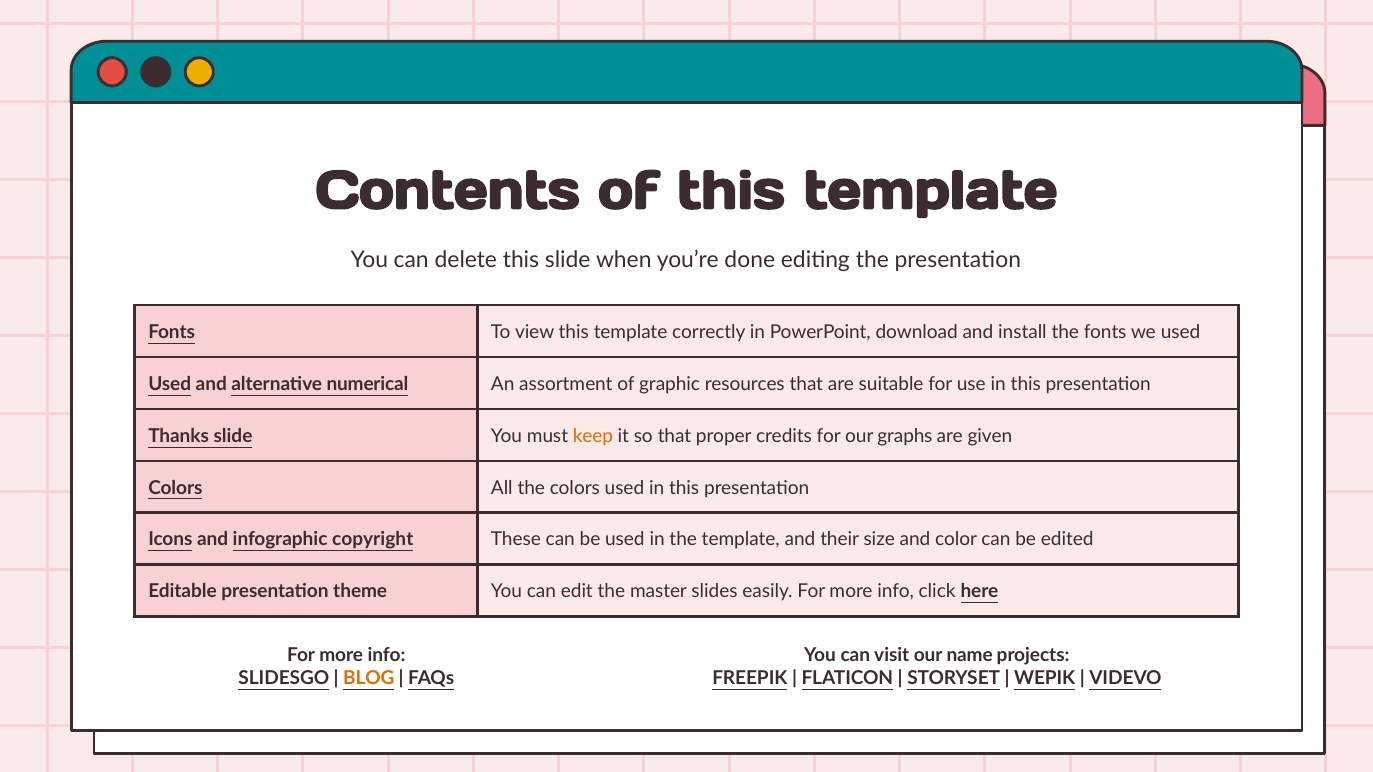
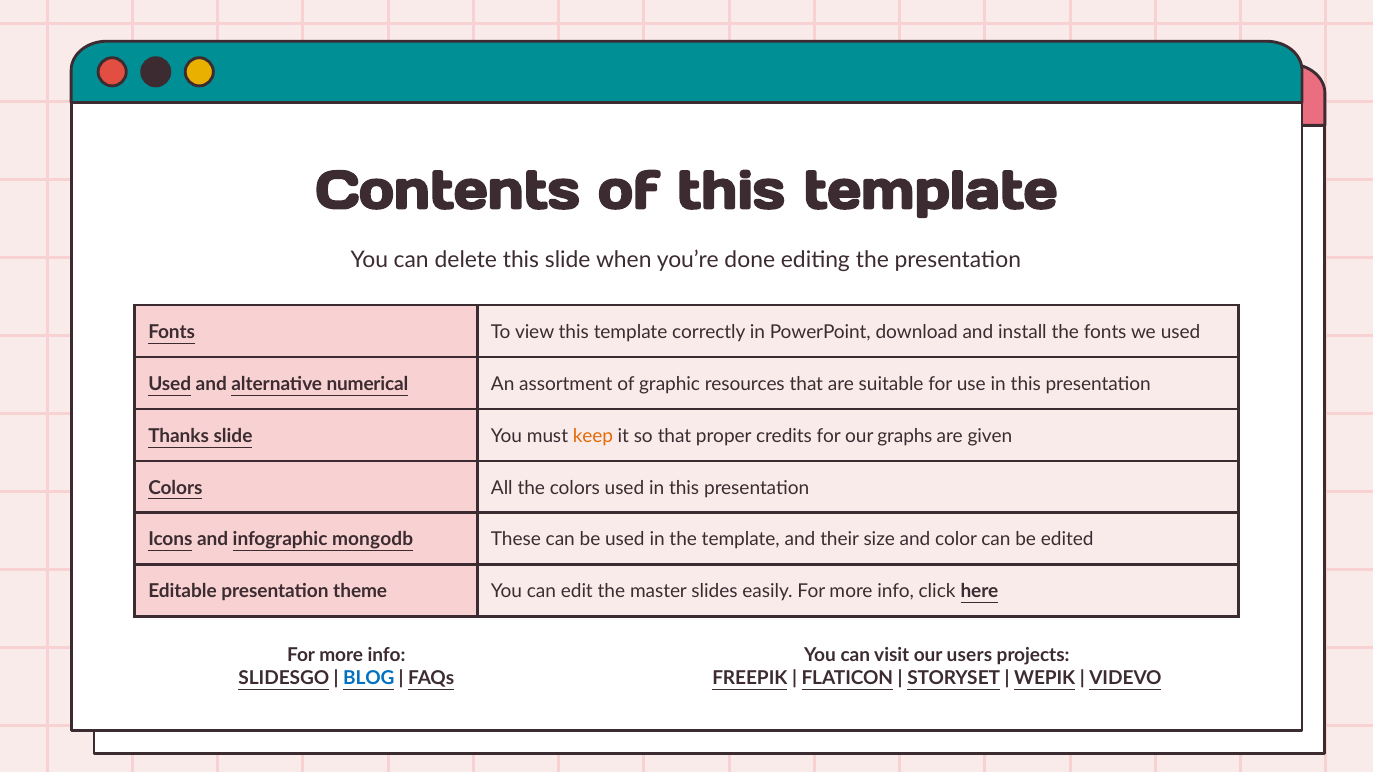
copyright: copyright -> mongodb
name: name -> users
BLOG colour: orange -> blue
